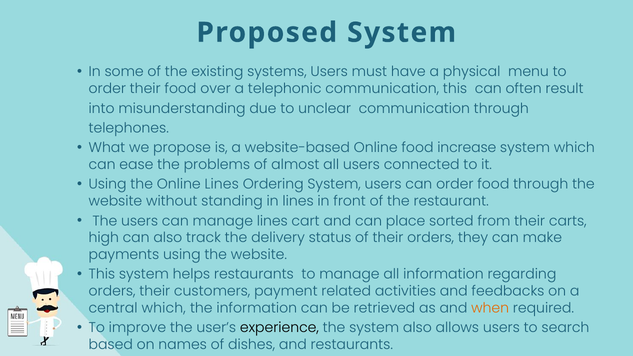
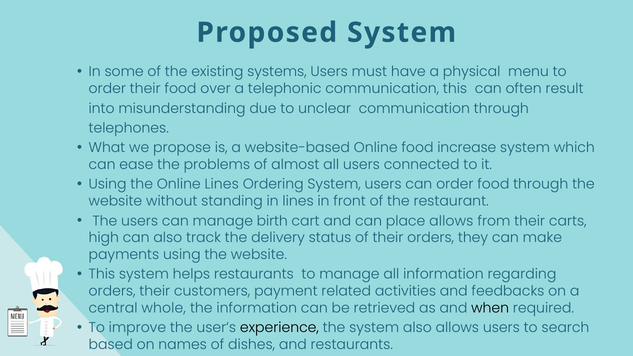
manage lines: lines -> birth
place sorted: sorted -> allows
central which: which -> whole
when colour: orange -> black
